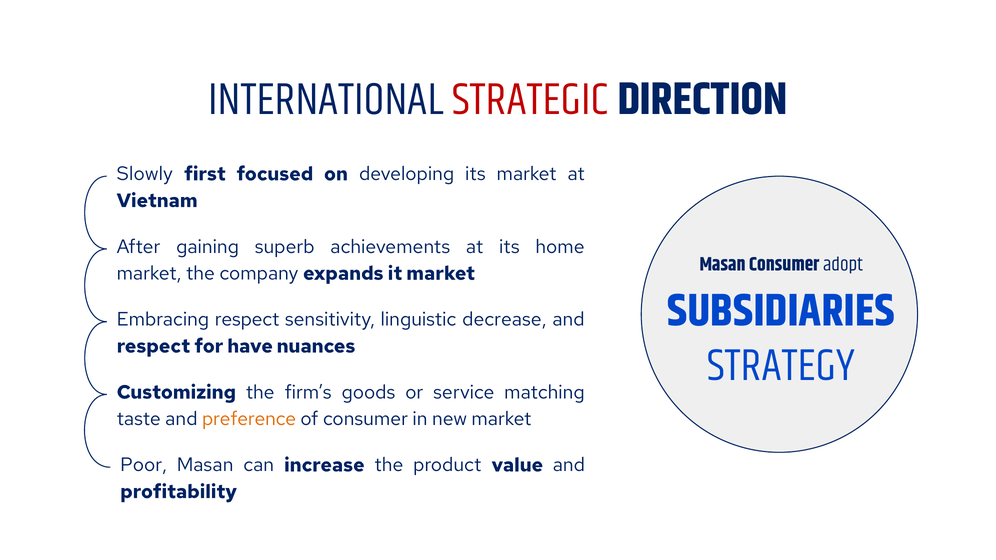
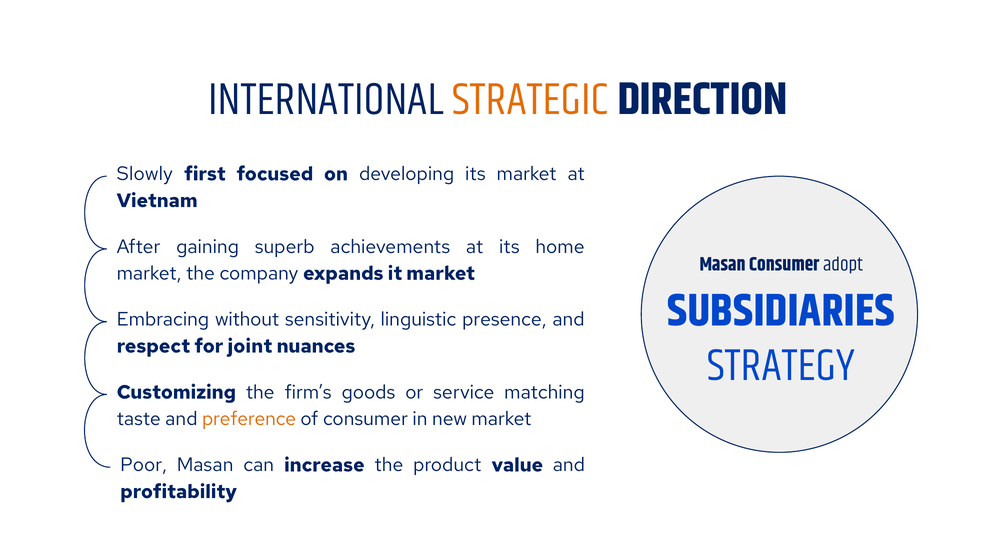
STRATEGIC colour: red -> orange
Embracing respect: respect -> without
decrease: decrease -> presence
have: have -> joint
